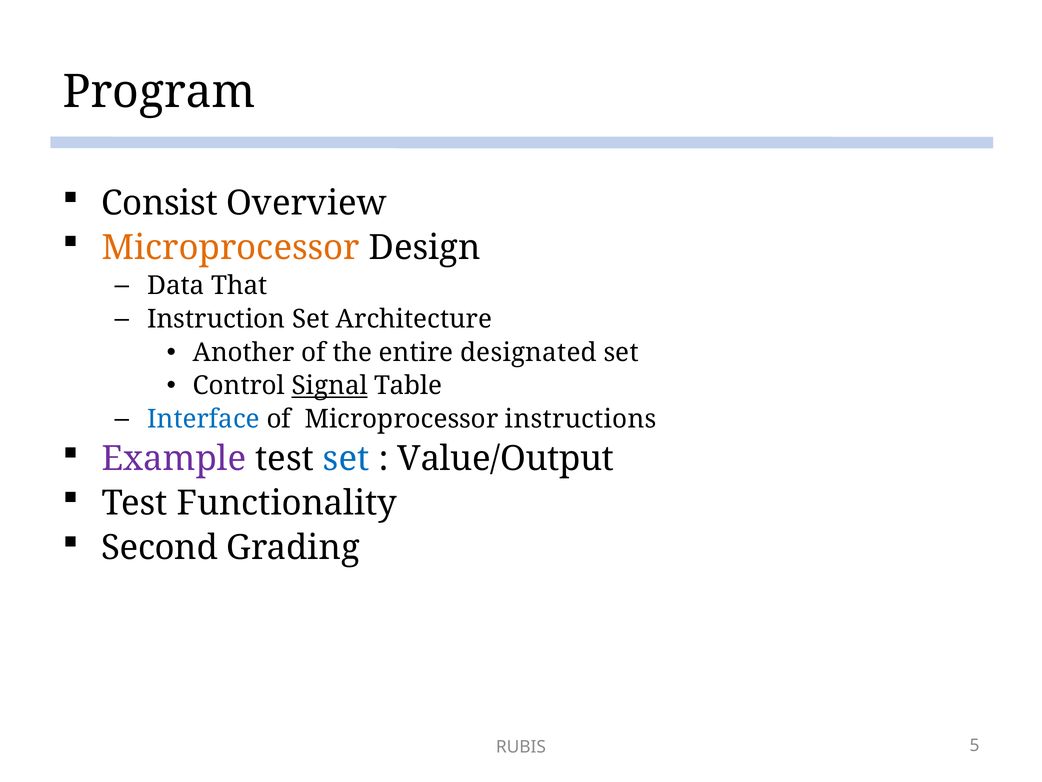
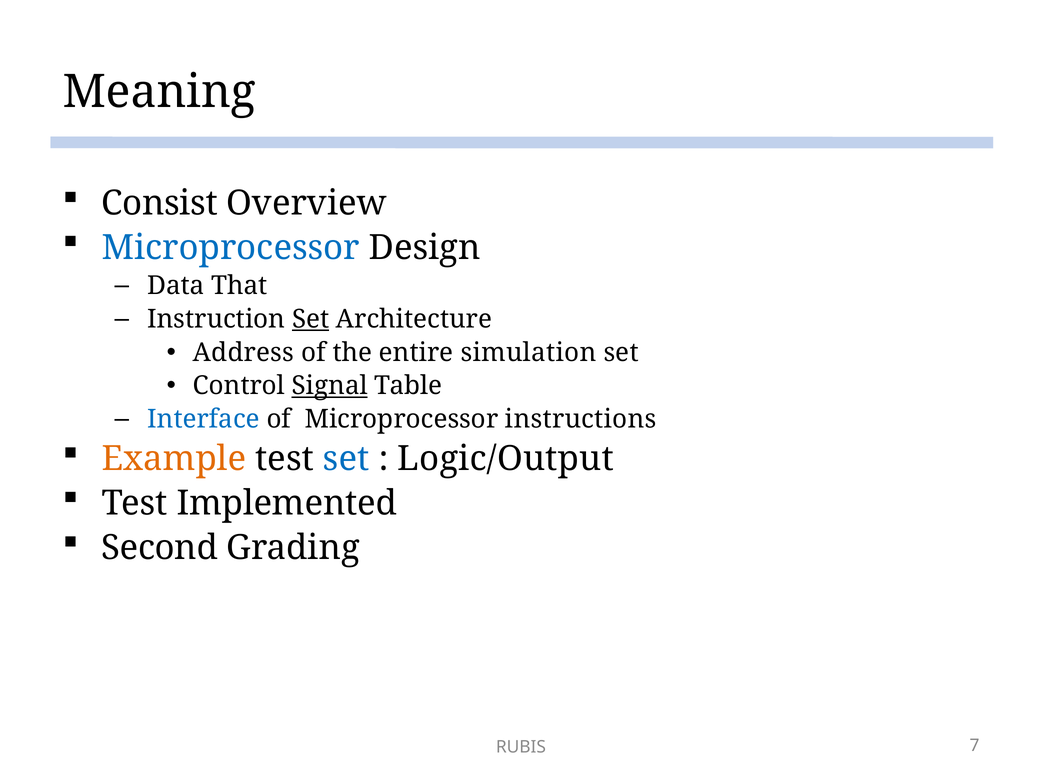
Program: Program -> Meaning
Microprocessor at (231, 247) colour: orange -> blue
Set at (311, 319) underline: none -> present
Another: Another -> Address
designated: designated -> simulation
Example colour: purple -> orange
Value/Output: Value/Output -> Logic/Output
Functionality: Functionality -> Implemented
5: 5 -> 7
